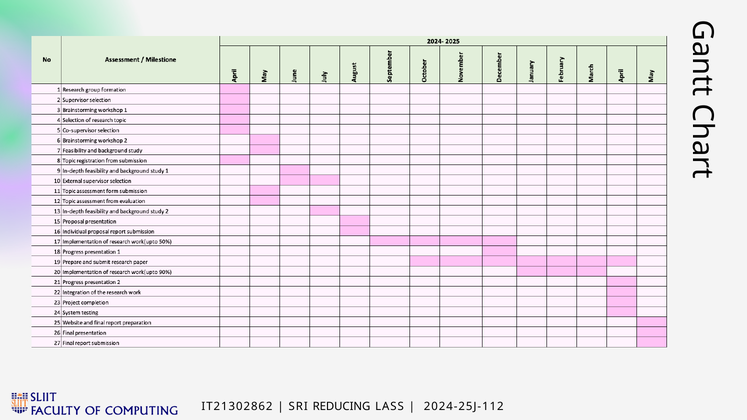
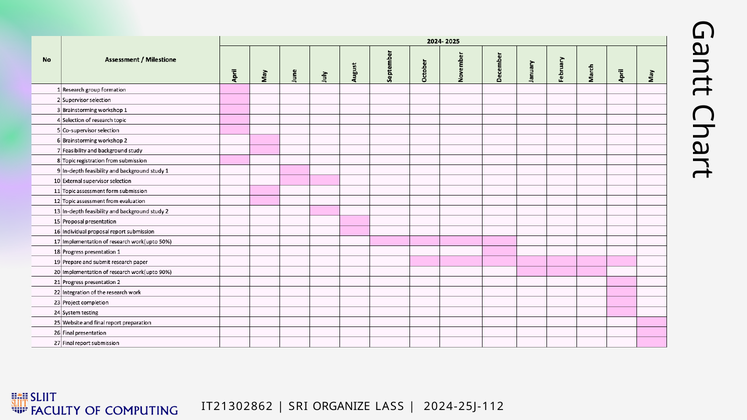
REDUCING: REDUCING -> ORGANIZE
